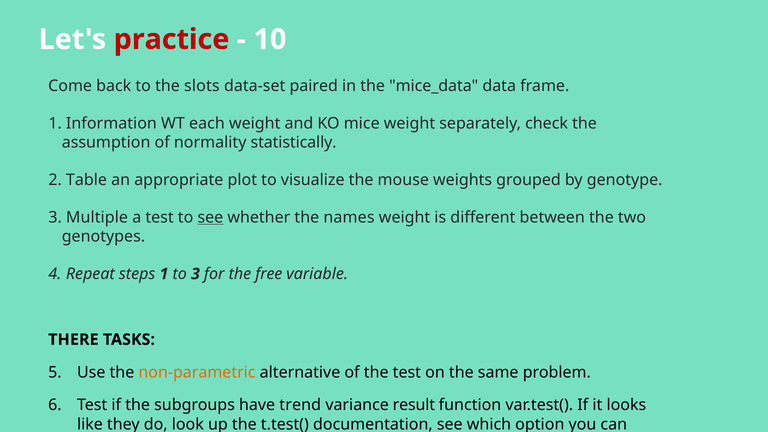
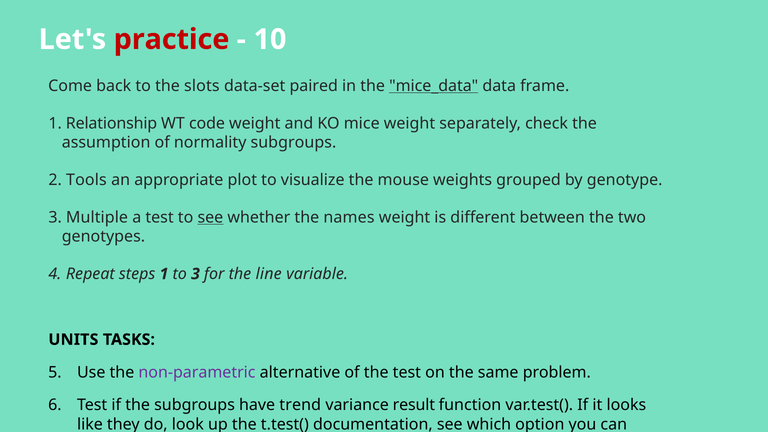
mice_data underline: none -> present
Information: Information -> Relationship
each: each -> code
normality statistically: statistically -> subgroups
Table: Table -> Tools
free: free -> line
THERE: THERE -> UNITS
non-parametric colour: orange -> purple
